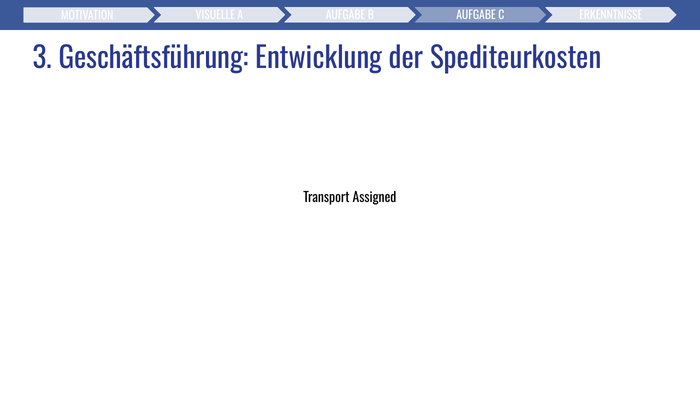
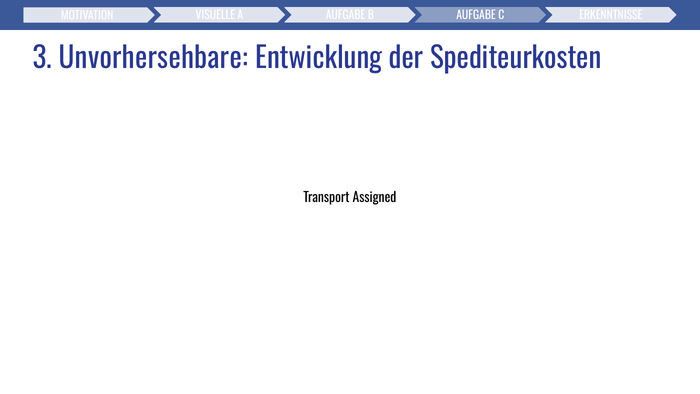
Geschäftsführung: Geschäftsführung -> Unvorhersehbare
